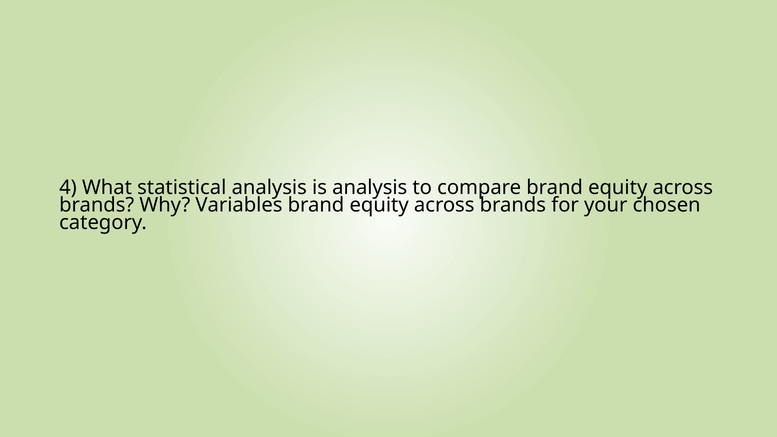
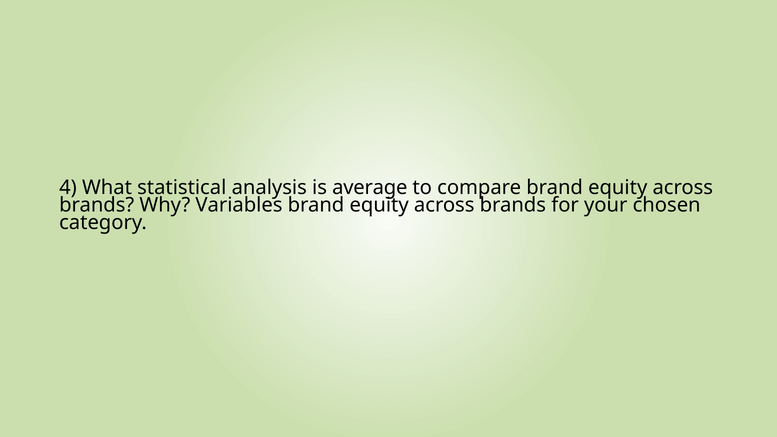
is analysis: analysis -> average
